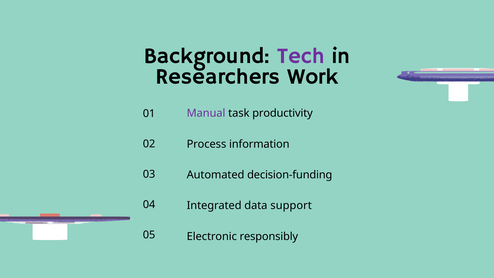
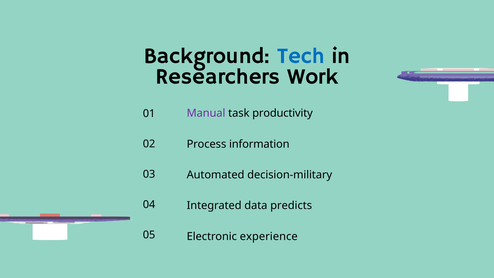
Tech colour: purple -> blue
decision-funding: decision-funding -> decision-military
support: support -> predicts
responsibly: responsibly -> experience
